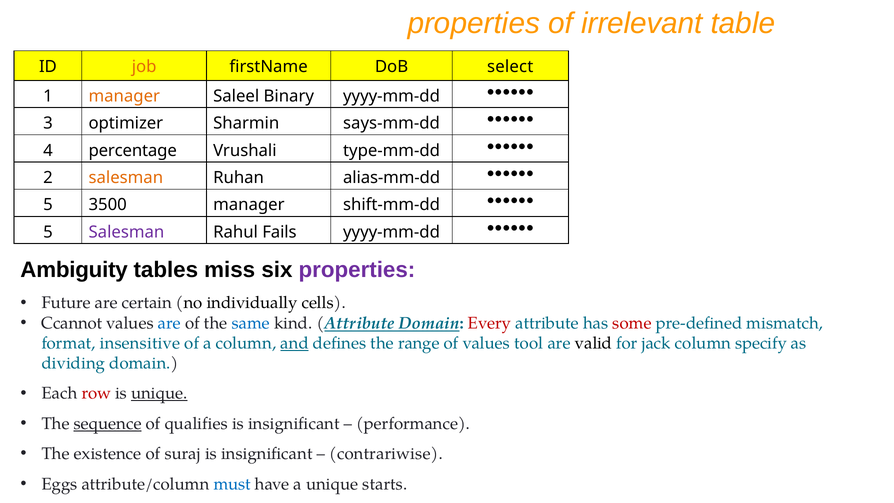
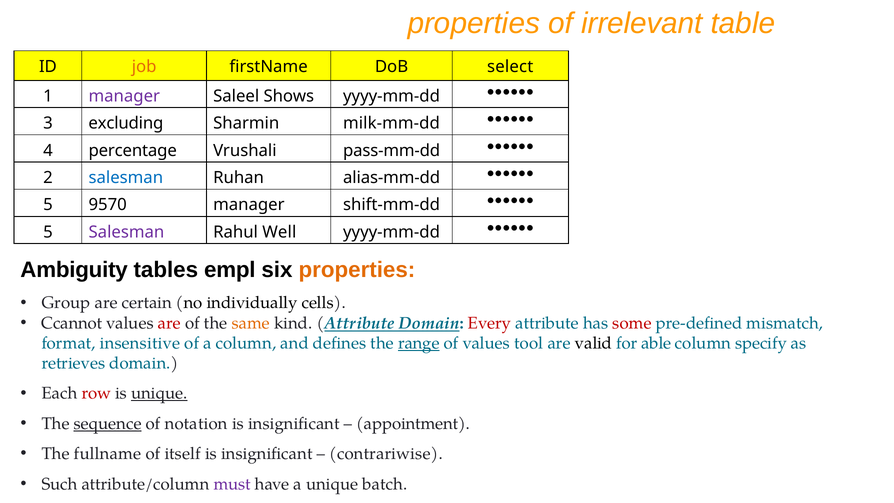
manager at (124, 96) colour: orange -> purple
Binary: Binary -> Shows
optimizer: optimizer -> excluding
says-mm-dd: says-mm-dd -> milk-mm-dd
type-mm-dd: type-mm-dd -> pass-mm-dd
salesman at (126, 178) colour: orange -> blue
3500: 3500 -> 9570
Fails: Fails -> Well
miss: miss -> empl
properties at (357, 270) colour: purple -> orange
Future: Future -> Group
are at (169, 323) colour: blue -> red
same colour: blue -> orange
and underline: present -> none
range underline: none -> present
jack: jack -> able
dividing: dividing -> retrieves
qualifies: qualifies -> notation
performance: performance -> appointment
existence: existence -> fullname
suraj: suraj -> itself
Eggs: Eggs -> Such
must colour: blue -> purple
starts: starts -> batch
